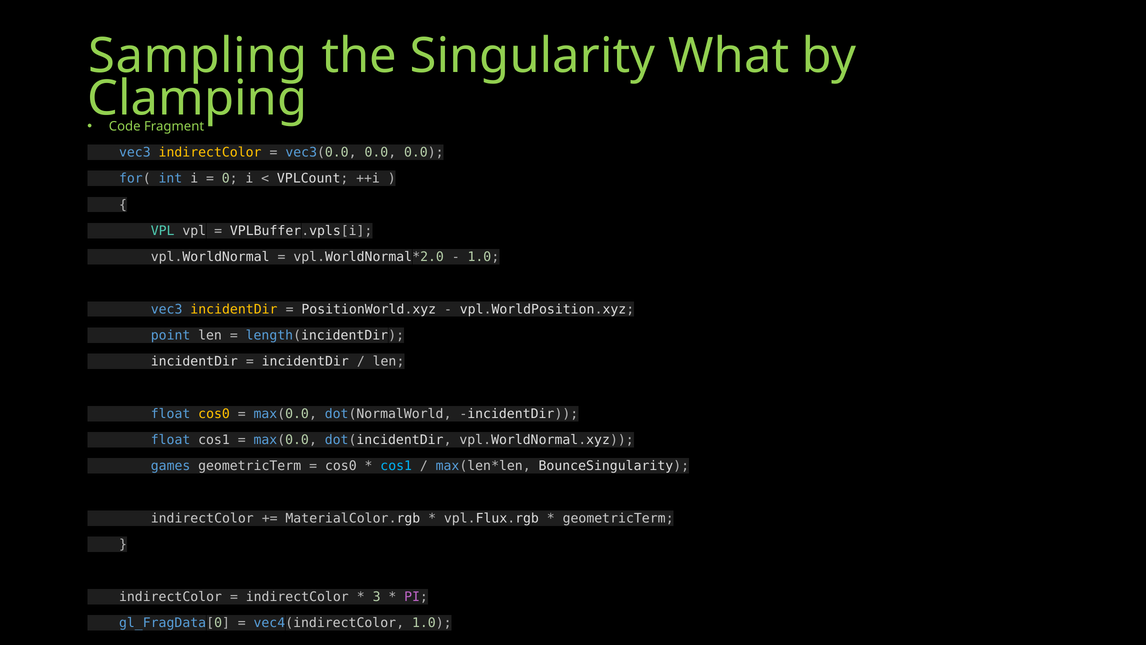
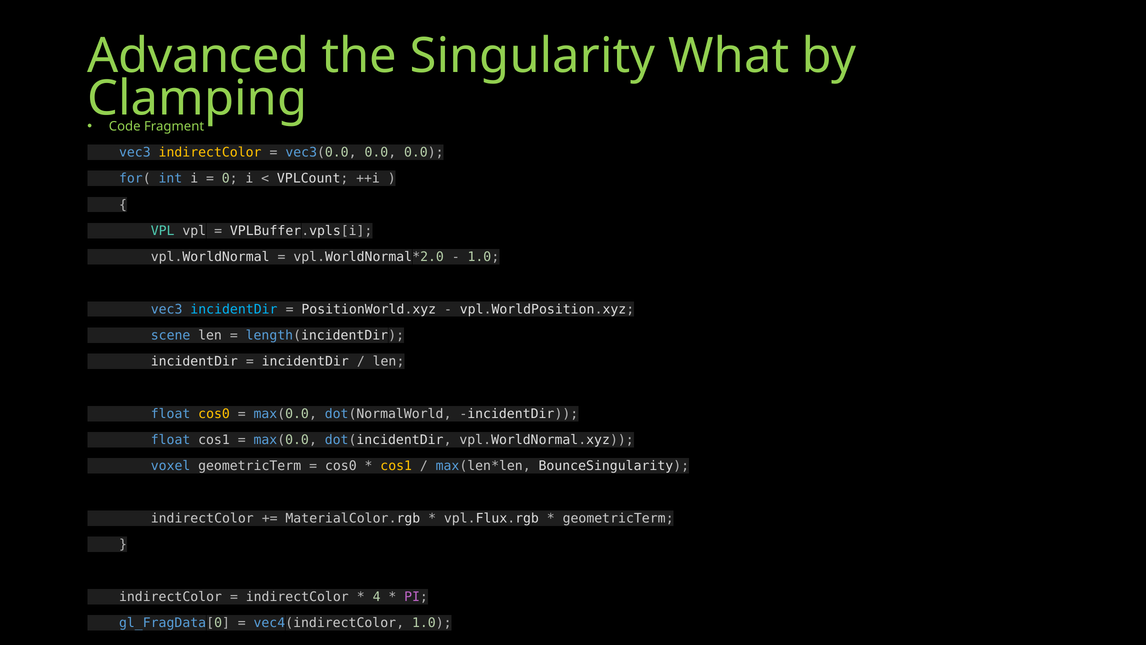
Sampling: Sampling -> Advanced
incidentDir at (234, 309) colour: yellow -> light blue
point: point -> scene
games: games -> voxel
cos1 at (396, 466) colour: light blue -> yellow
3: 3 -> 4
